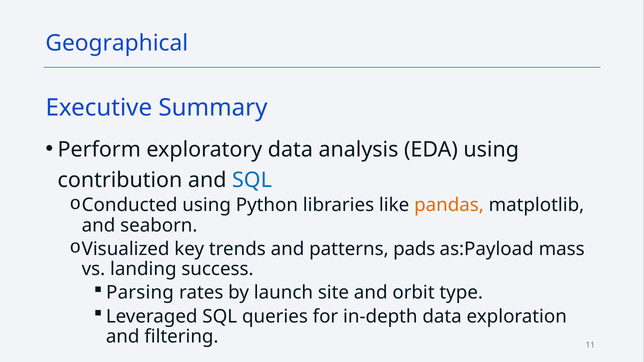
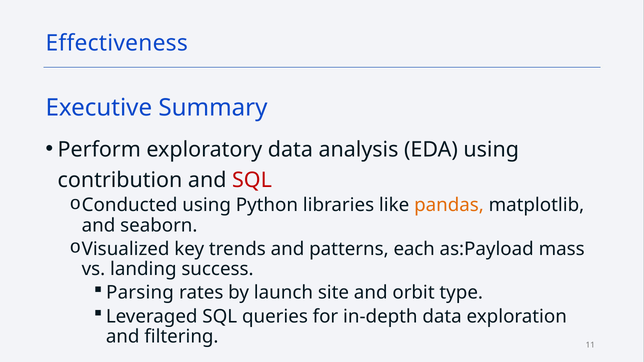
Geographical: Geographical -> Effectiveness
SQL at (252, 181) colour: blue -> red
pads: pads -> each
